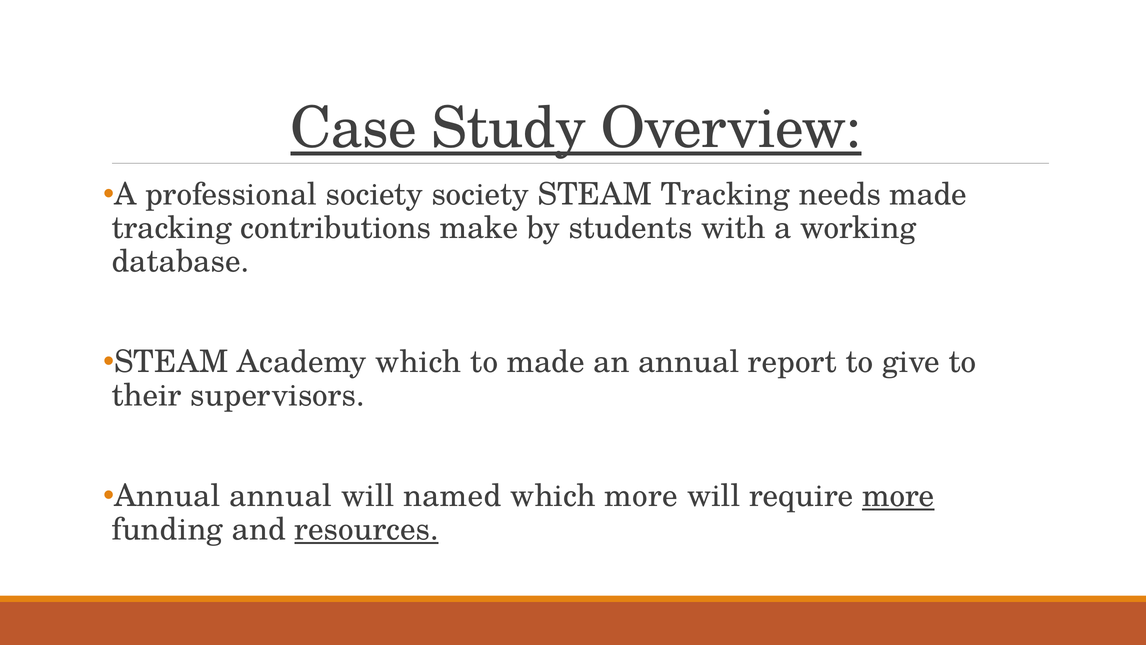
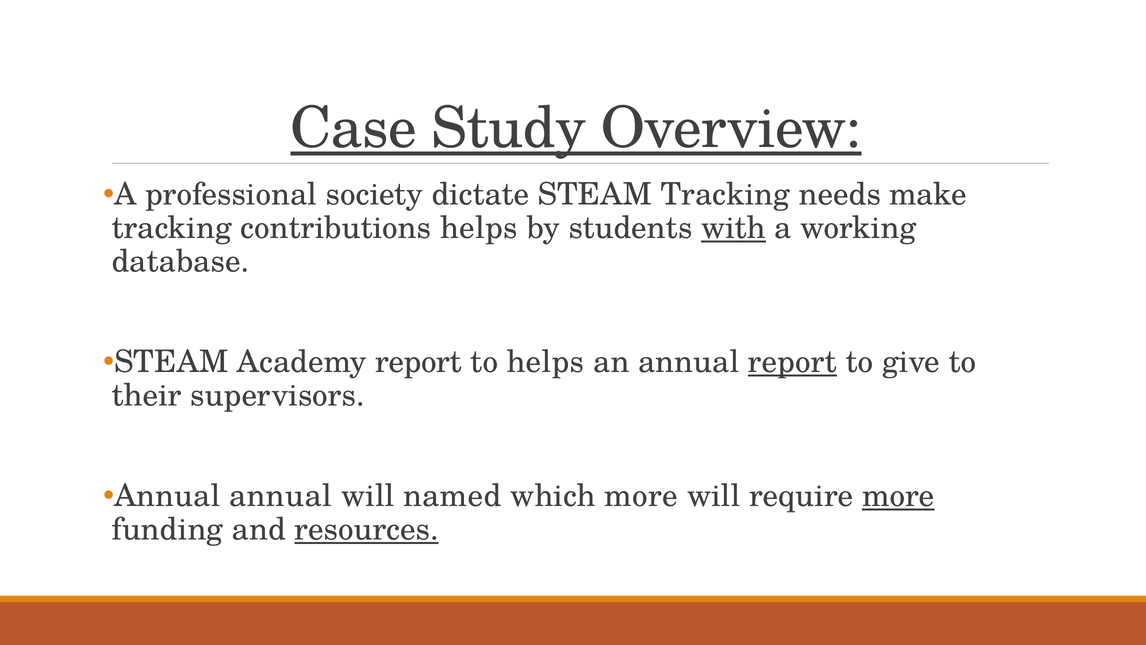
society society: society -> dictate
needs made: made -> make
contributions make: make -> helps
with underline: none -> present
Academy which: which -> report
to made: made -> helps
report at (792, 362) underline: none -> present
